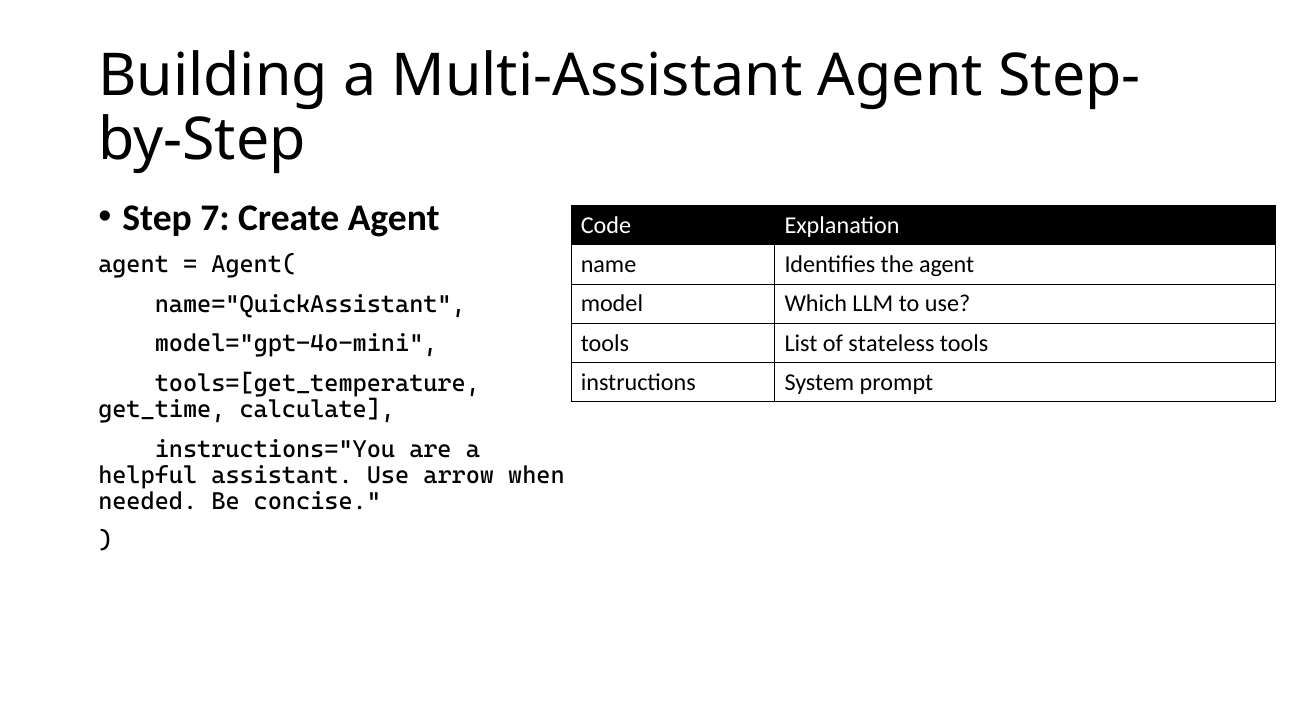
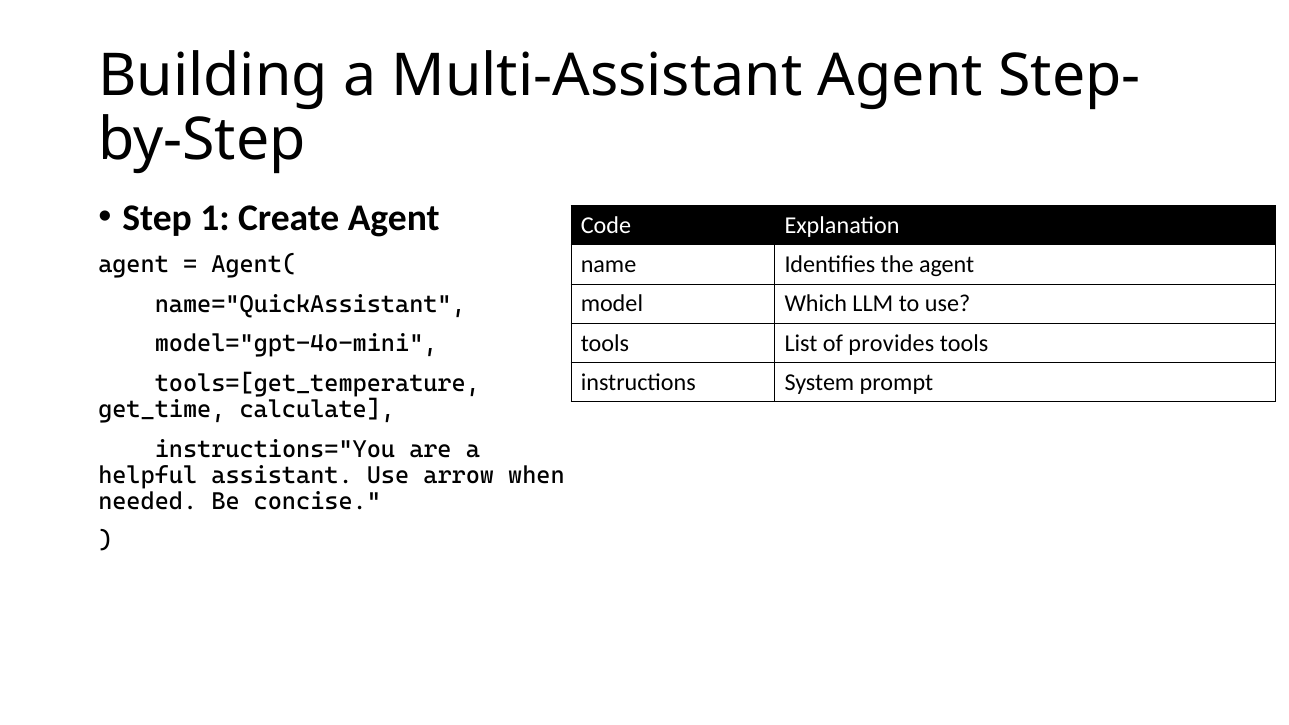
7: 7 -> 1
stateless: stateless -> provides
